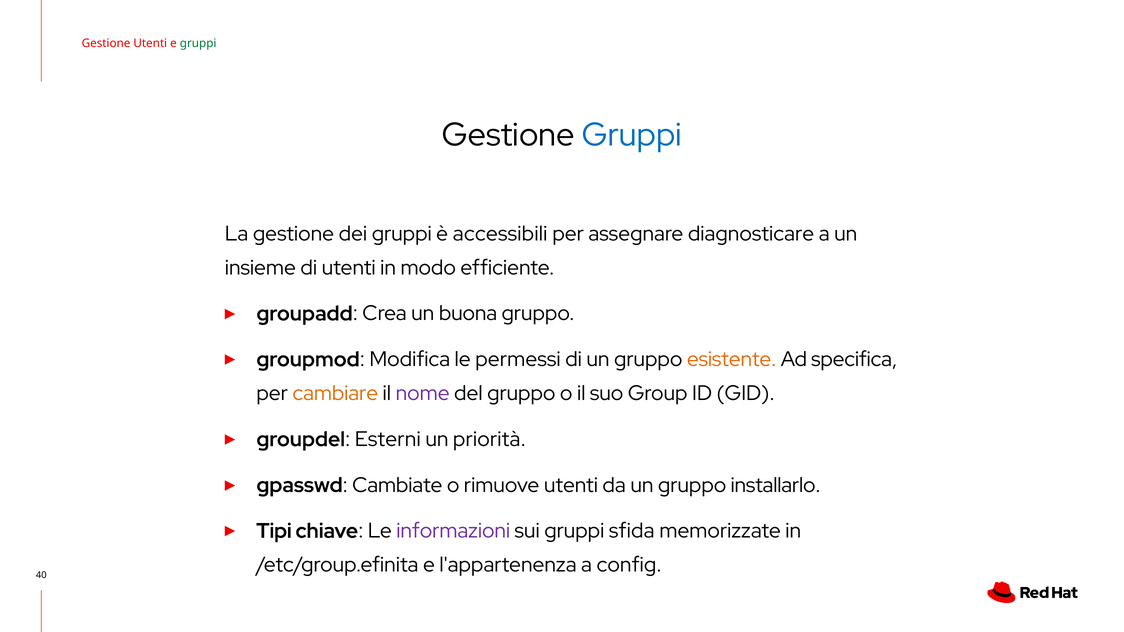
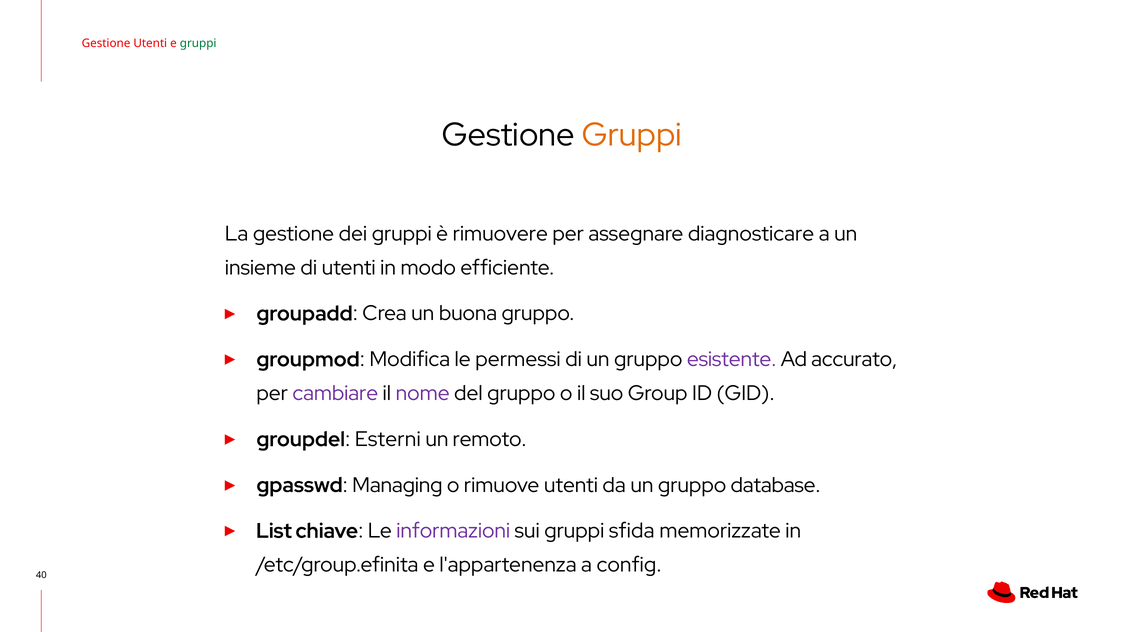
Gruppi at (632, 135) colour: blue -> orange
accessibili: accessibili -> rimuovere
esistente colour: orange -> purple
specifica: specifica -> accurato
cambiare colour: orange -> purple
priorità: priorità -> remoto
Cambiate: Cambiate -> Managing
installarlo: installarlo -> database
Tipi: Tipi -> List
